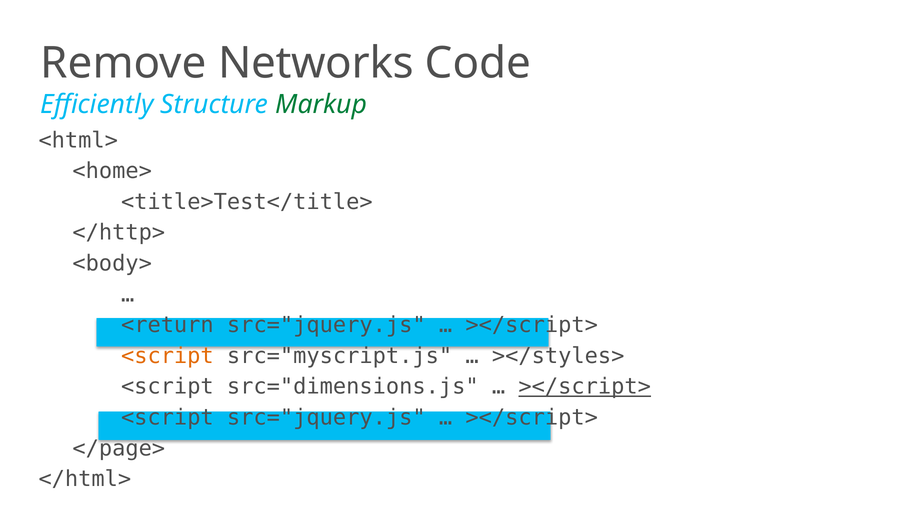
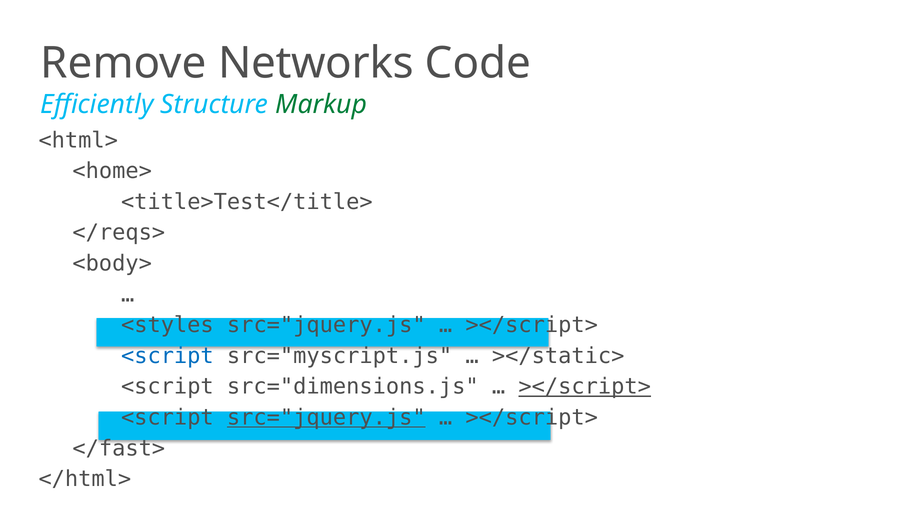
</http>: </http> -> </reqs>
<return: <return -> <styles
<script at (167, 356) colour: orange -> blue
></styles>: ></styles> -> ></static>
src="jquery.js at (326, 417) underline: none -> present
</page>: </page> -> </fast>
